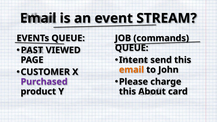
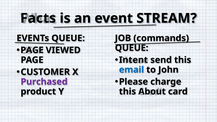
Email at (38, 18): Email -> Facts
PAST at (32, 50): PAST -> PAGE
email at (131, 70) colour: orange -> blue
